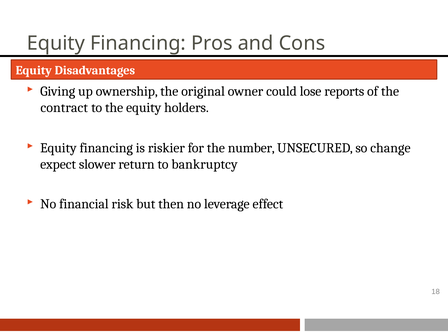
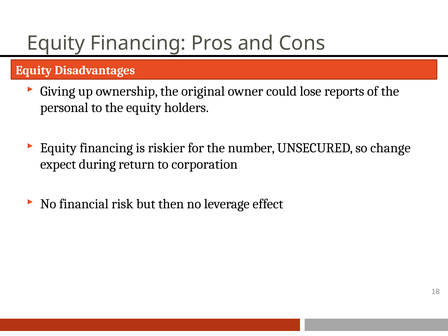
contract: contract -> personal
slower: slower -> during
bankruptcy: bankruptcy -> corporation
